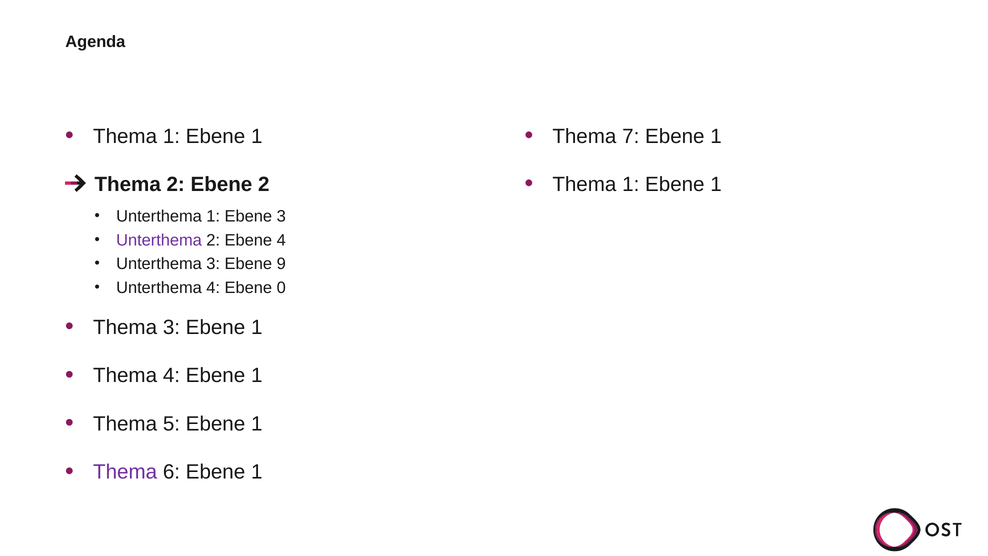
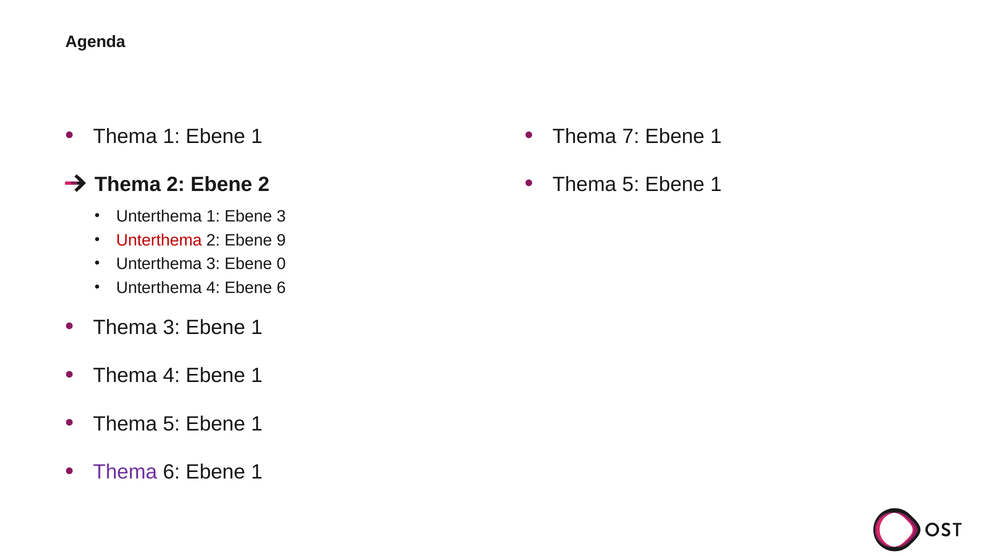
1 at (631, 184): 1 -> 5
Unterthema at (159, 240) colour: purple -> red
Ebene 4: 4 -> 9
9: 9 -> 0
Ebene 0: 0 -> 6
